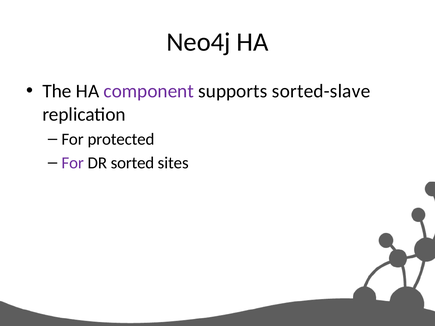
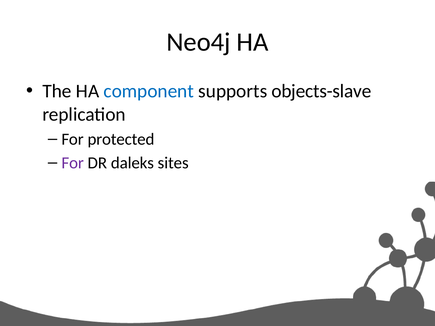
component colour: purple -> blue
sorted-slave: sorted-slave -> objects-slave
sorted: sorted -> daleks
